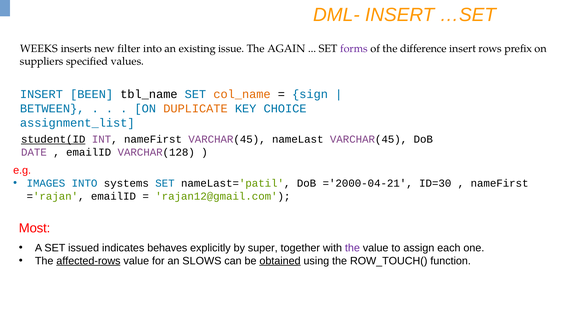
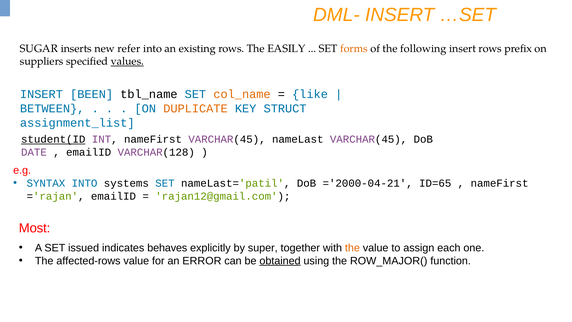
WEEKS: WEEKS -> SUGAR
filter: filter -> refer
existing issue: issue -> rows
AGAIN: AGAIN -> EASILY
forms colour: purple -> orange
difference: difference -> following
values underline: none -> present
sign: sign -> like
CHOICE: CHOICE -> STRUCT
IMAGES: IMAGES -> SYNTAX
ID=30: ID=30 -> ID=65
the at (352, 248) colour: purple -> orange
affected-rows underline: present -> none
SLOWS: SLOWS -> ERROR
ROW_TOUCH(: ROW_TOUCH( -> ROW_MAJOR(
